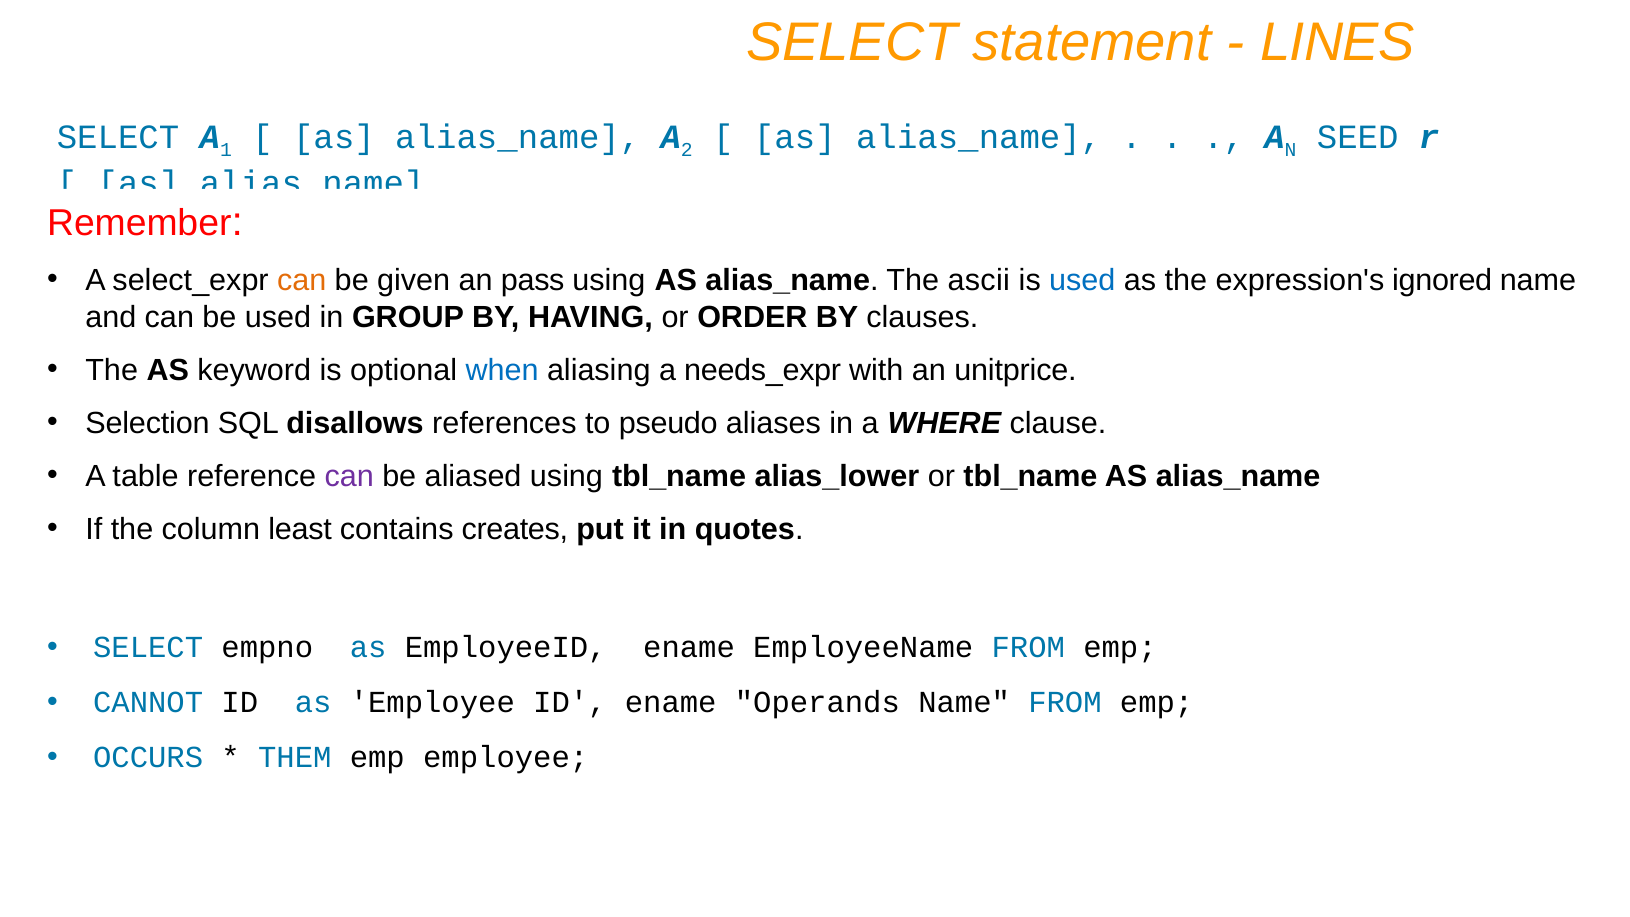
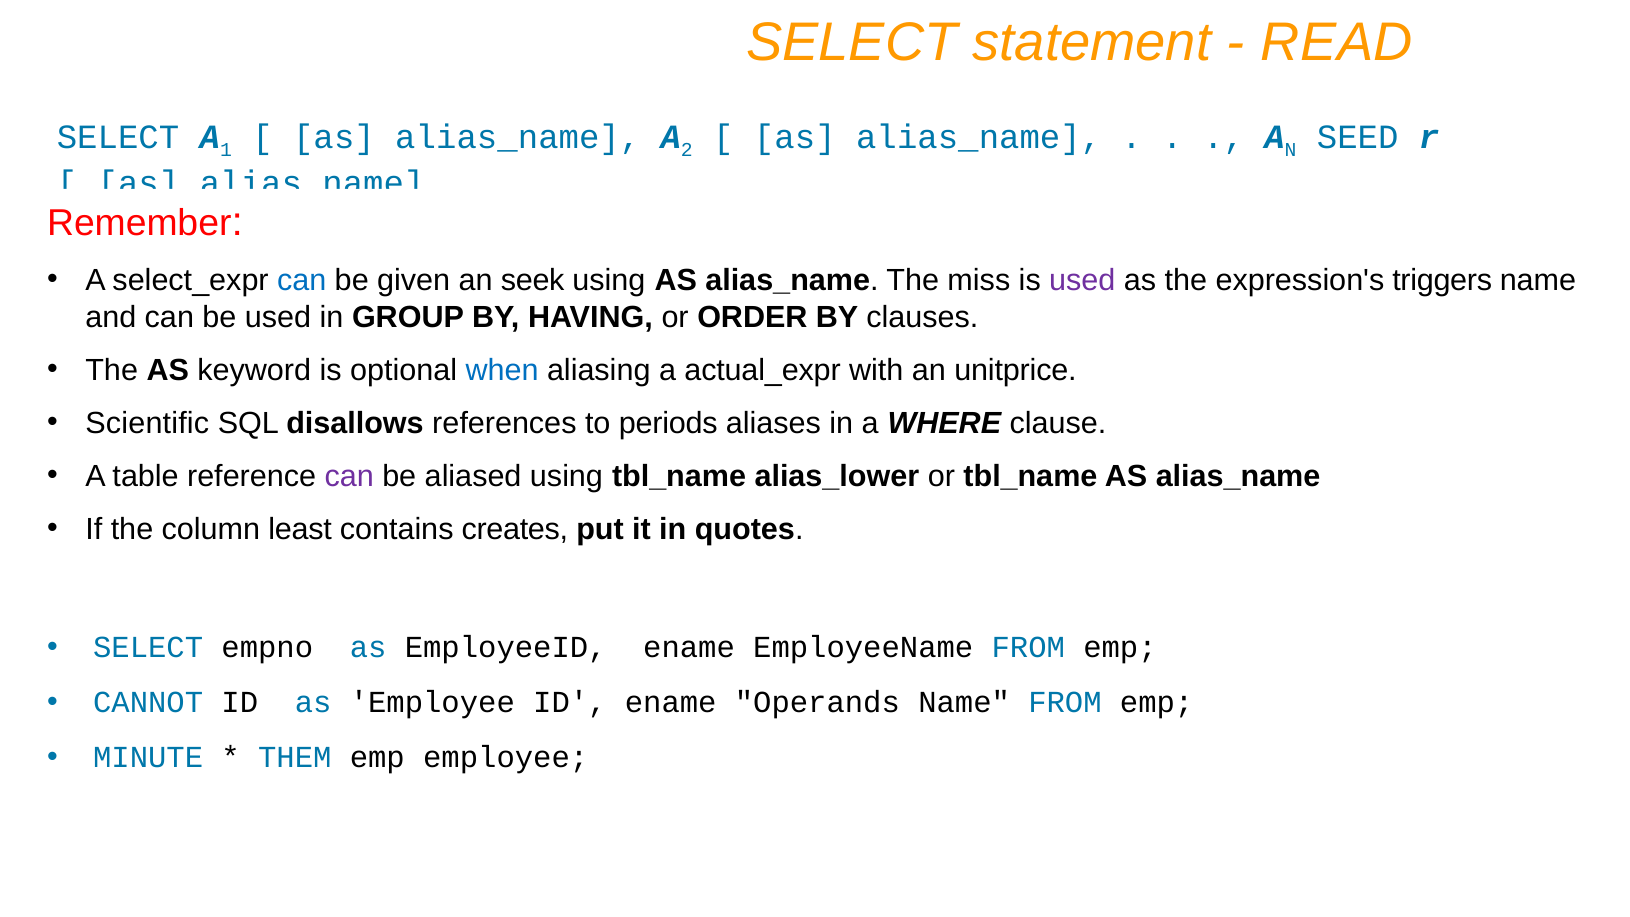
LINES: LINES -> READ
can at (302, 280) colour: orange -> blue
pass: pass -> seek
ascii: ascii -> miss
used at (1082, 280) colour: blue -> purple
ignored: ignored -> triggers
needs_expr: needs_expr -> actual_expr
Selection: Selection -> Scientific
pseudo: pseudo -> periods
OCCURS: OCCURS -> MINUTE
